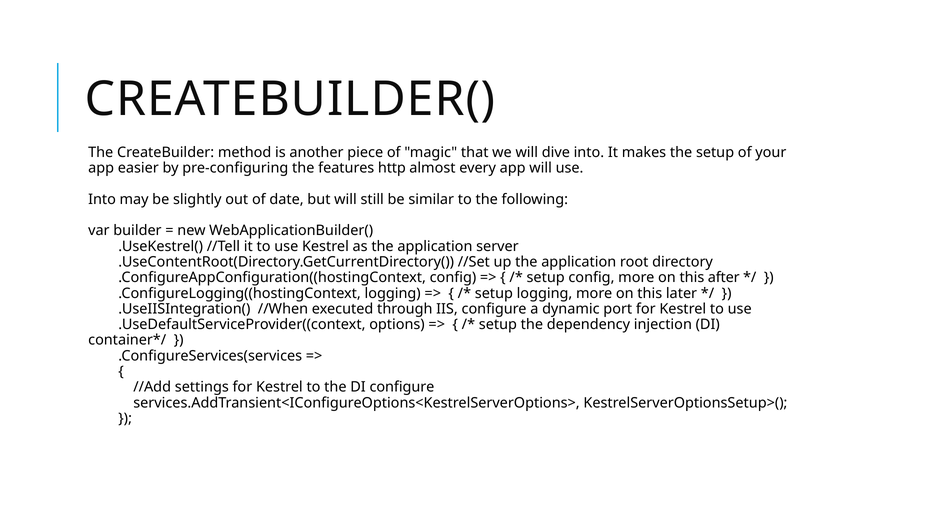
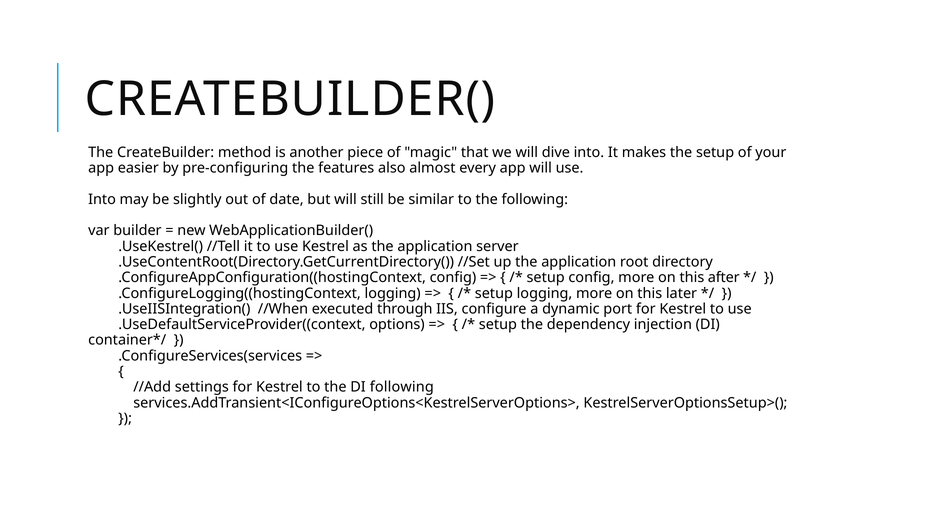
http: http -> also
DI configure: configure -> following
